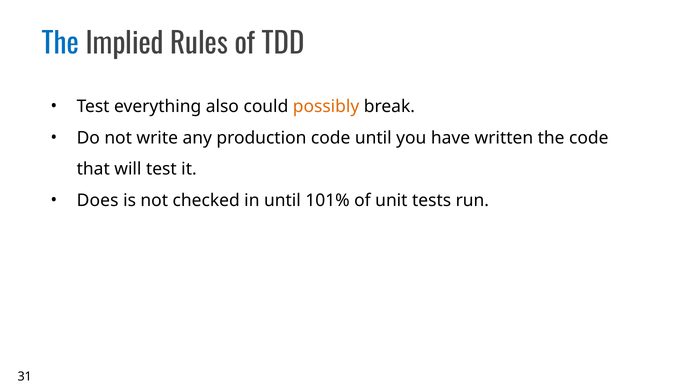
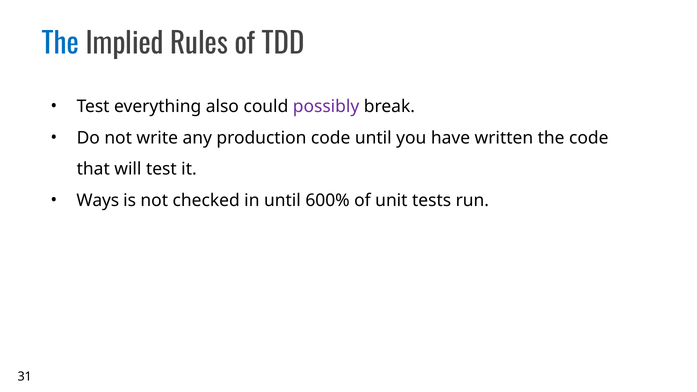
possibly colour: orange -> purple
Does: Does -> Ways
101%: 101% -> 600%
